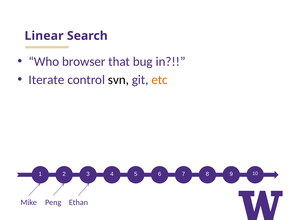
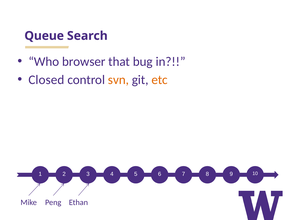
Linear: Linear -> Queue
Iterate: Iterate -> Closed
svn colour: black -> orange
